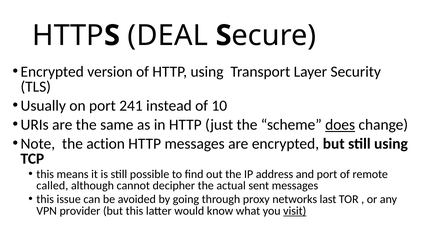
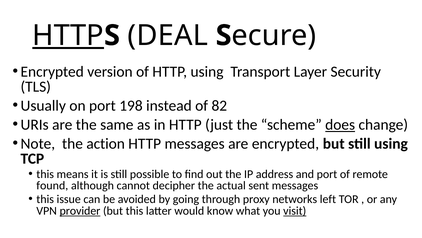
HTTP at (68, 35) underline: none -> present
241: 241 -> 198
10: 10 -> 82
called: called -> found
last: last -> left
provider underline: none -> present
